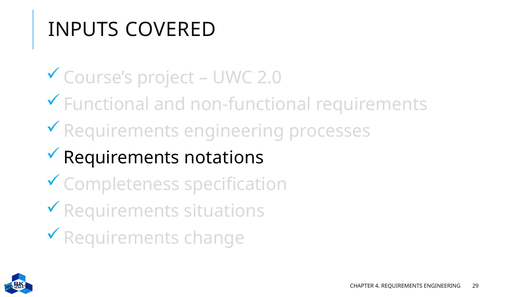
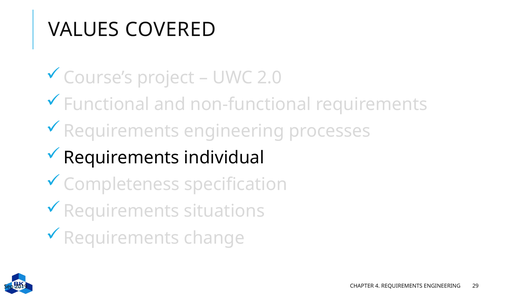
INPUTS: INPUTS -> VALUES
notations: notations -> individual
